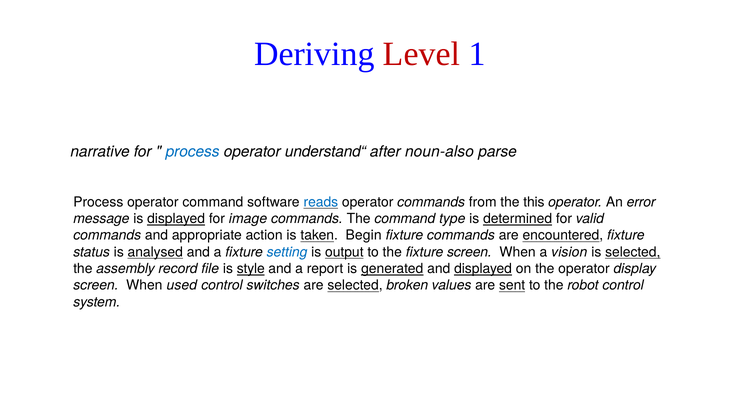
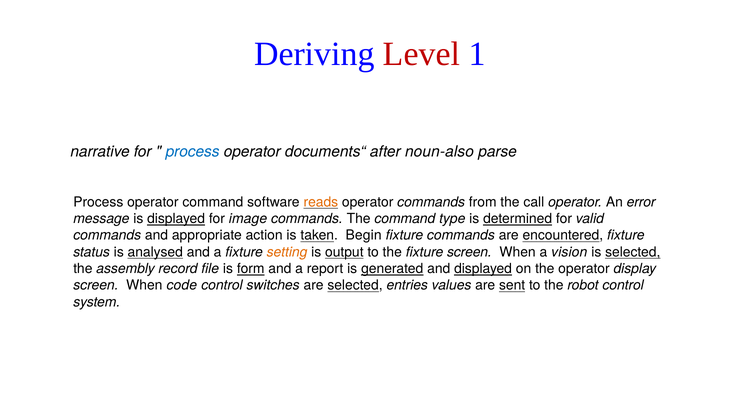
understand“: understand“ -> documents“
reads colour: blue -> orange
this: this -> call
setting colour: blue -> orange
style: style -> form
used: used -> code
broken: broken -> entries
